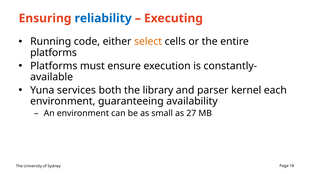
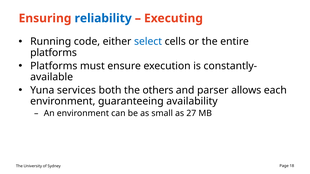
select colour: orange -> blue
library: library -> others
kernel: kernel -> allows
